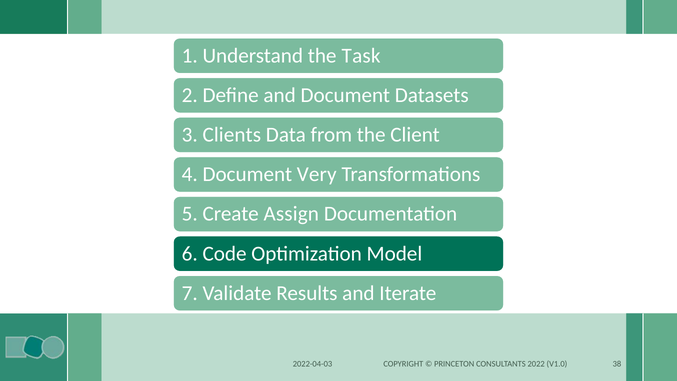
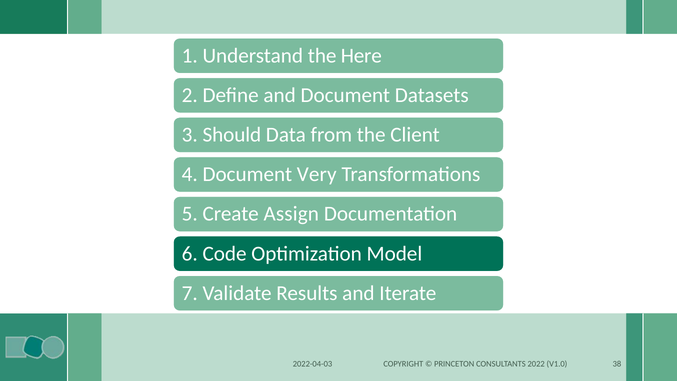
Task: Task -> Here
Clients: Clients -> Should
